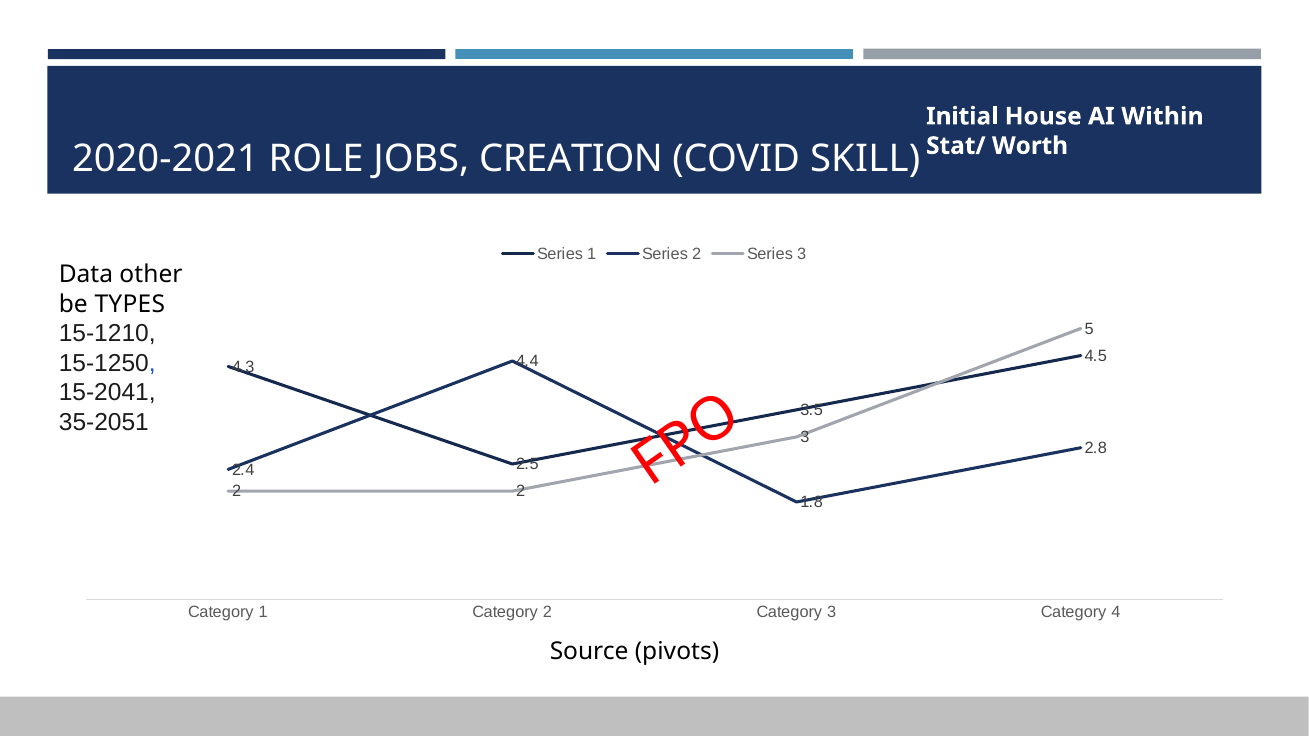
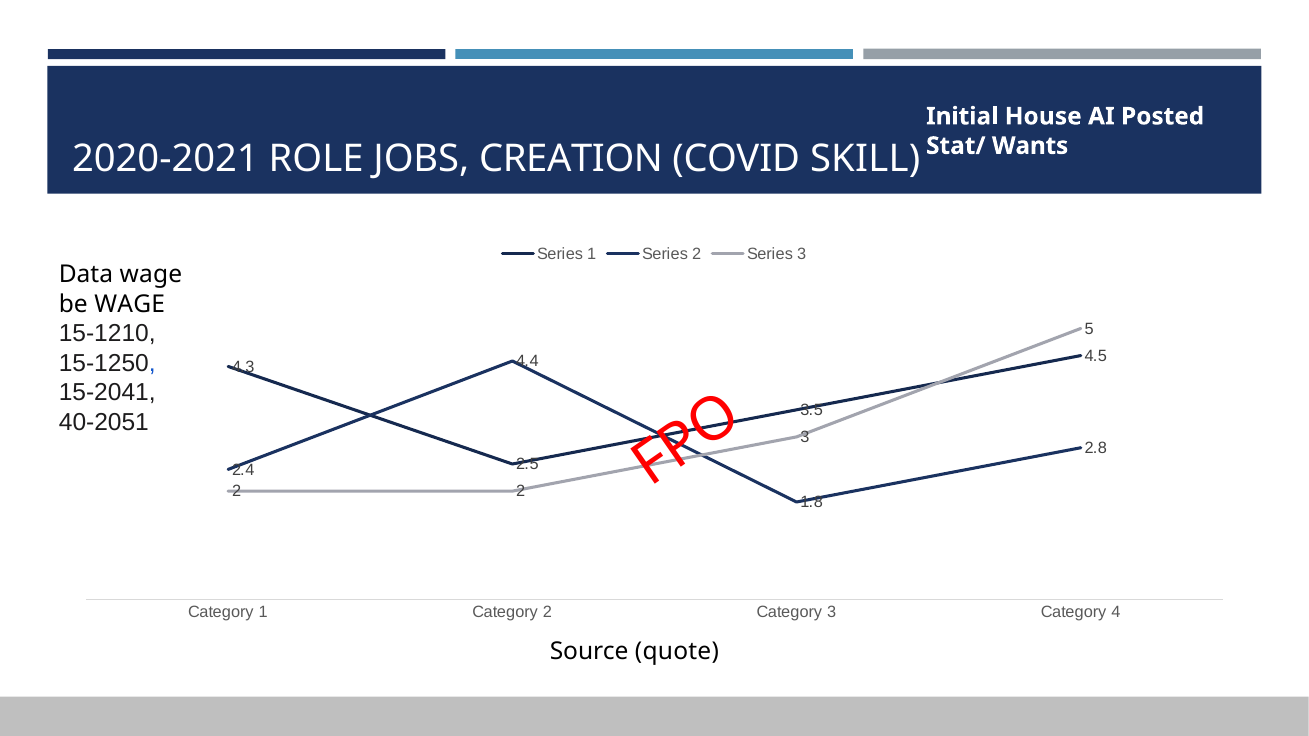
Within: Within -> Posted
Worth: Worth -> Wants
Data other: other -> wage
be TYPES: TYPES -> WAGE
35-2051: 35-2051 -> 40-2051
pivots: pivots -> quote
